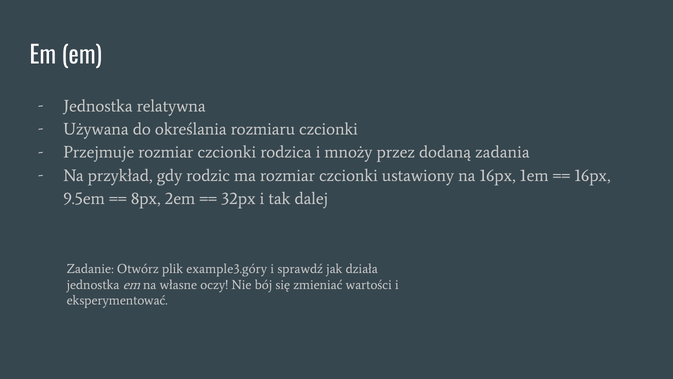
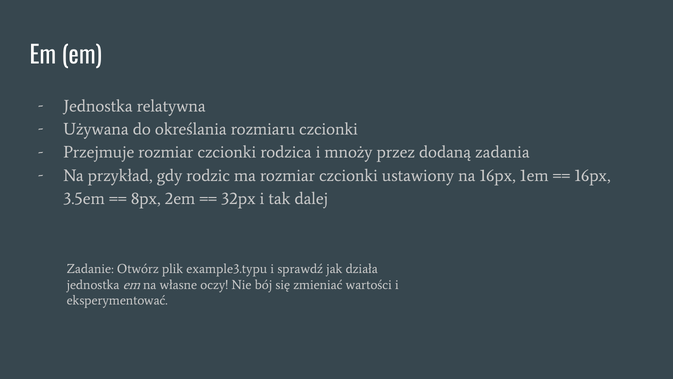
9.5em: 9.5em -> 3.5em
example3.góry: example3.góry -> example3.typu
